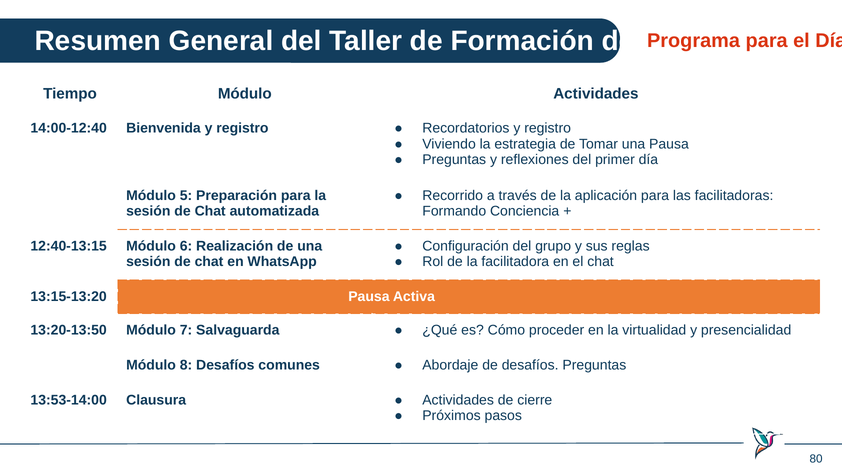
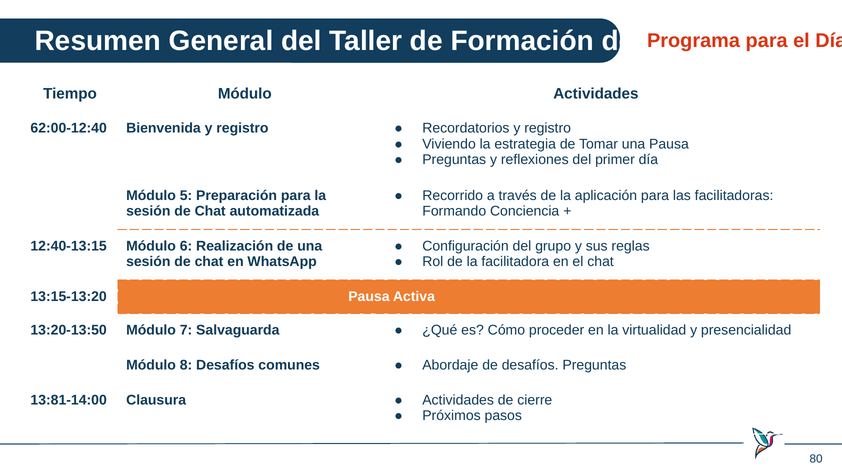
14:00-12:40: 14:00-12:40 -> 62:00-12:40
13:53-14:00: 13:53-14:00 -> 13:81-14:00
